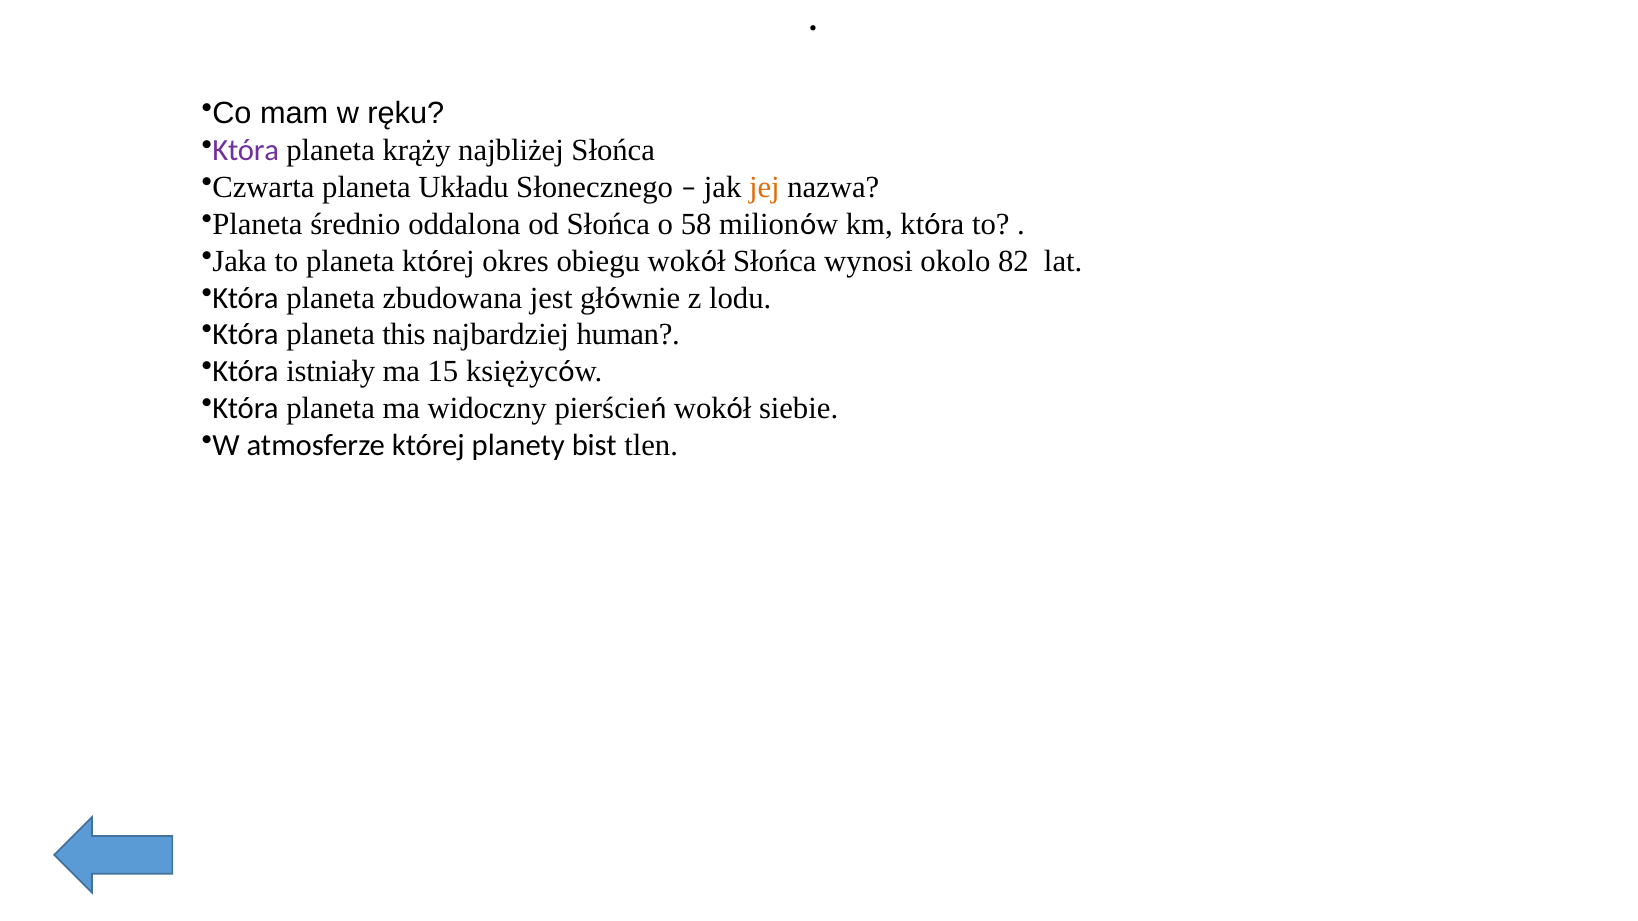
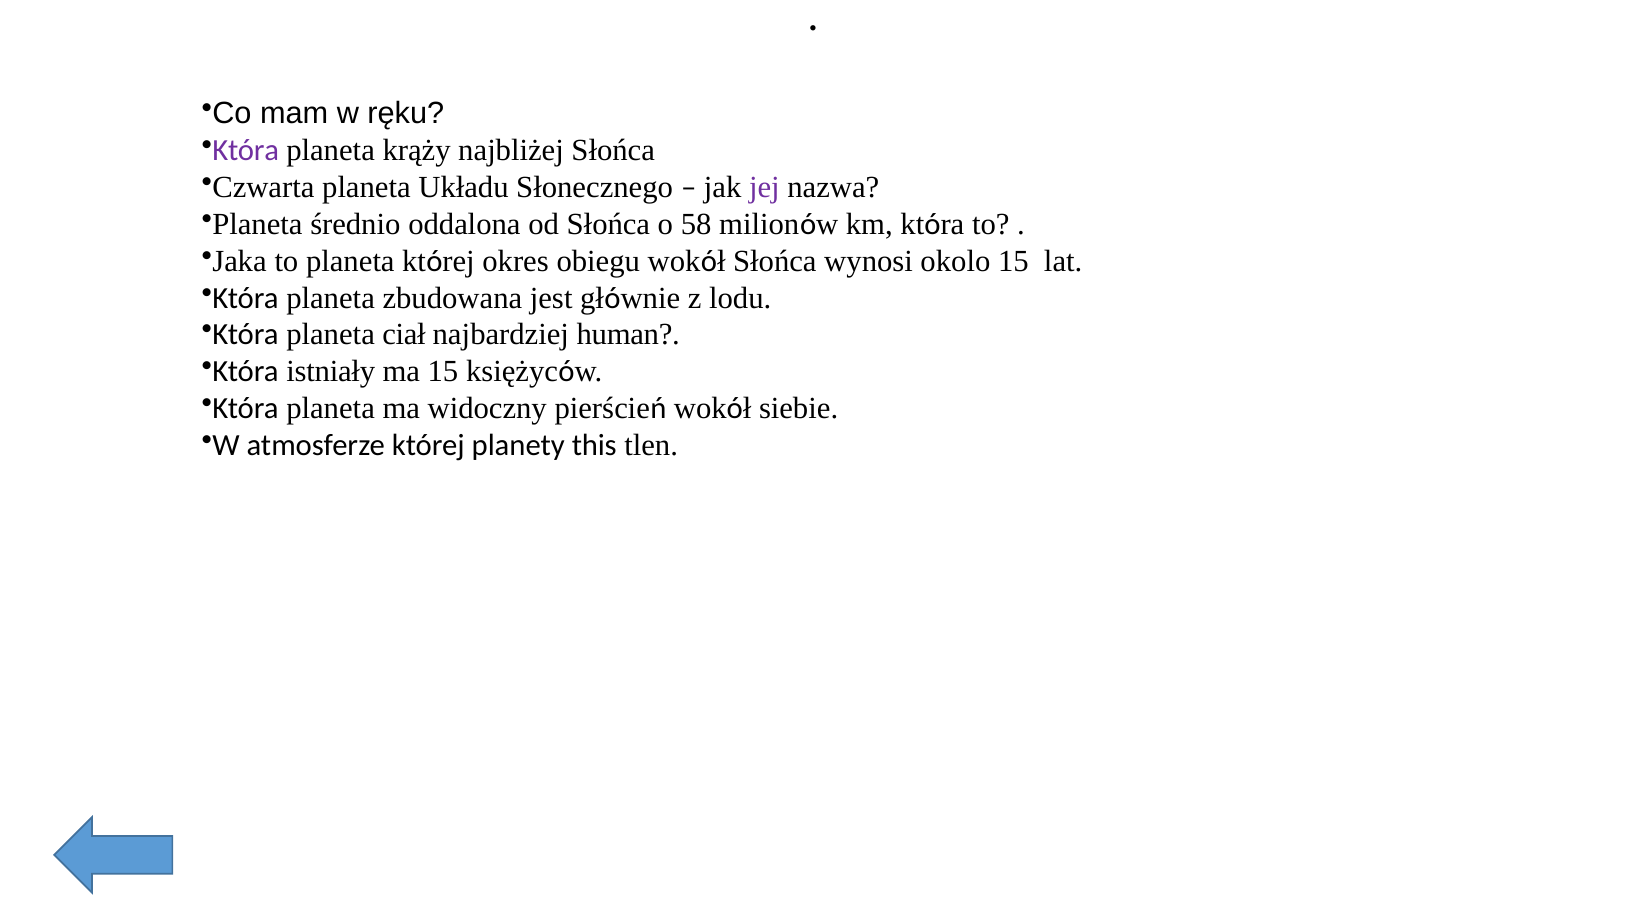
jej colour: orange -> purple
okolo 82: 82 -> 15
this: this -> ciał
bist: bist -> this
